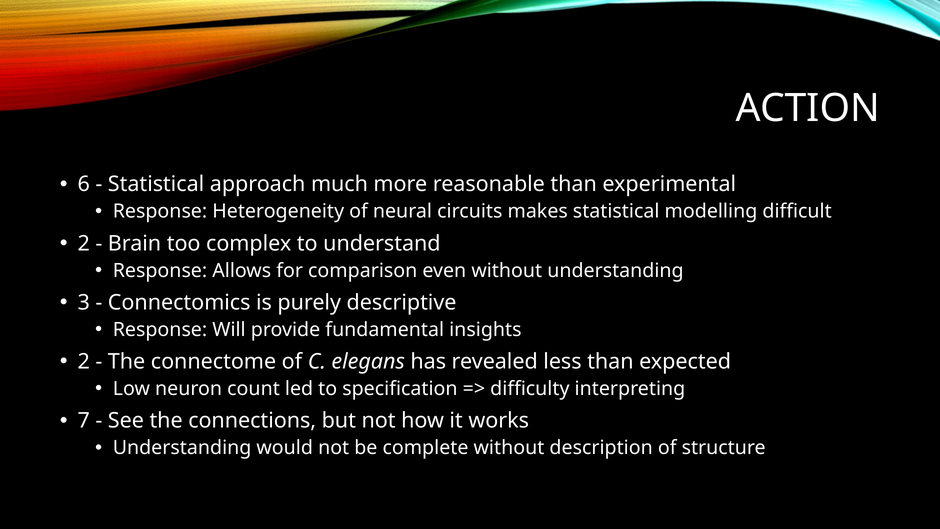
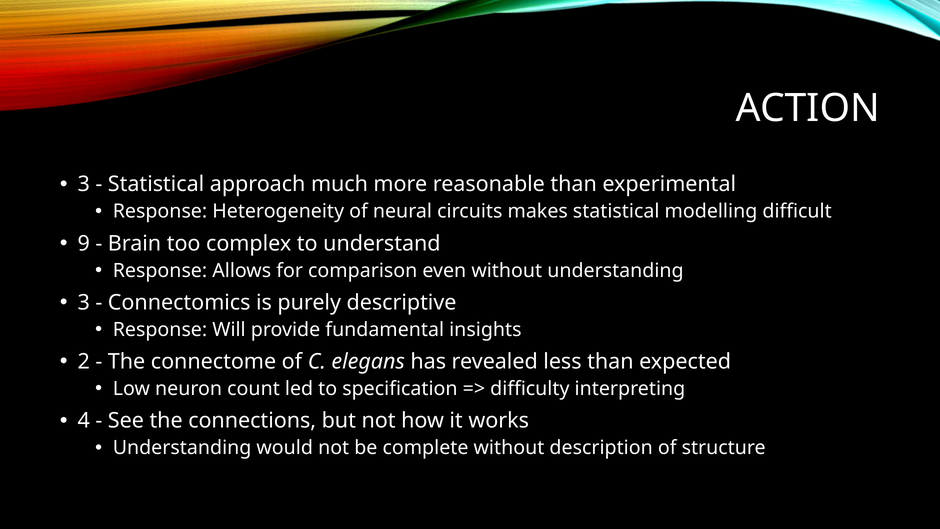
6 at (84, 184): 6 -> 3
2 at (84, 243): 2 -> 9
7: 7 -> 4
